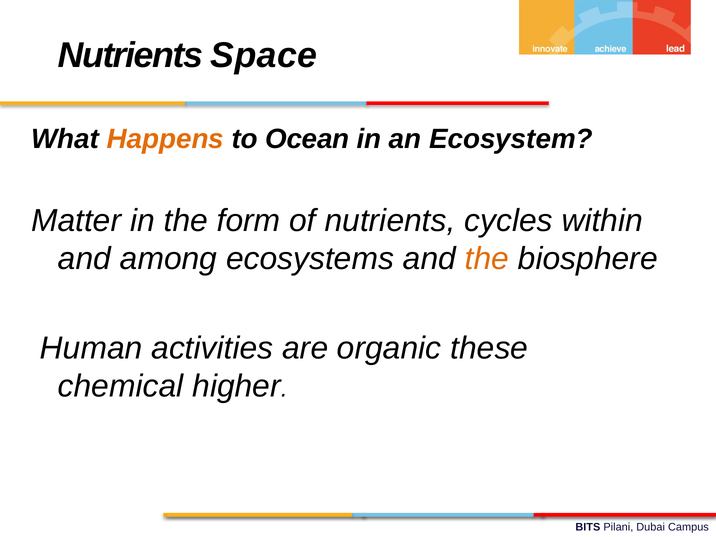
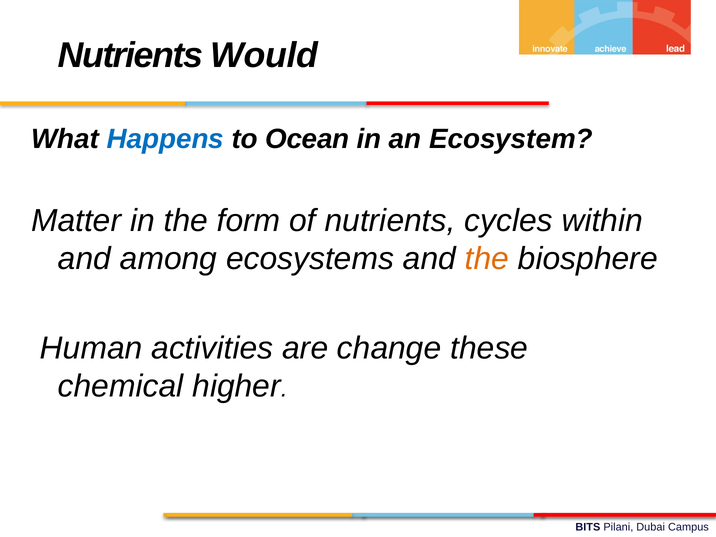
Space: Space -> Would
Happens colour: orange -> blue
organic: organic -> change
